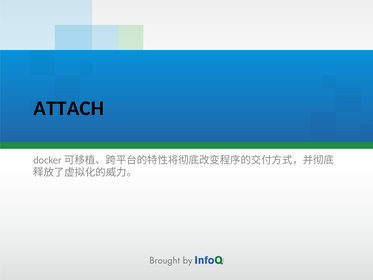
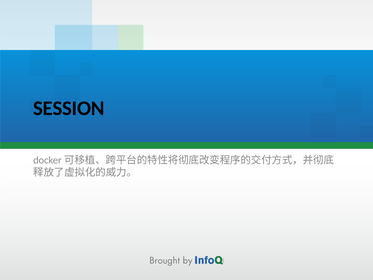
ATTACH: ATTACH -> SESSION
